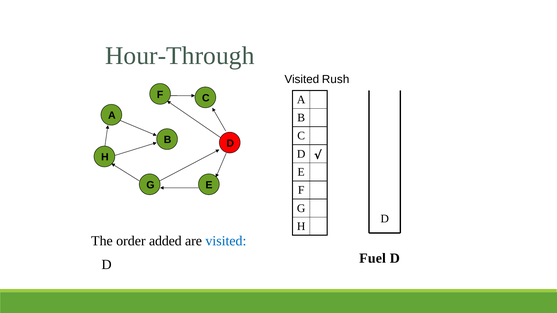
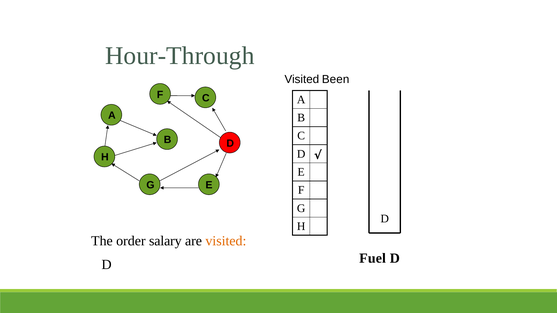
Rush: Rush -> Been
added: added -> salary
visited at (226, 241) colour: blue -> orange
